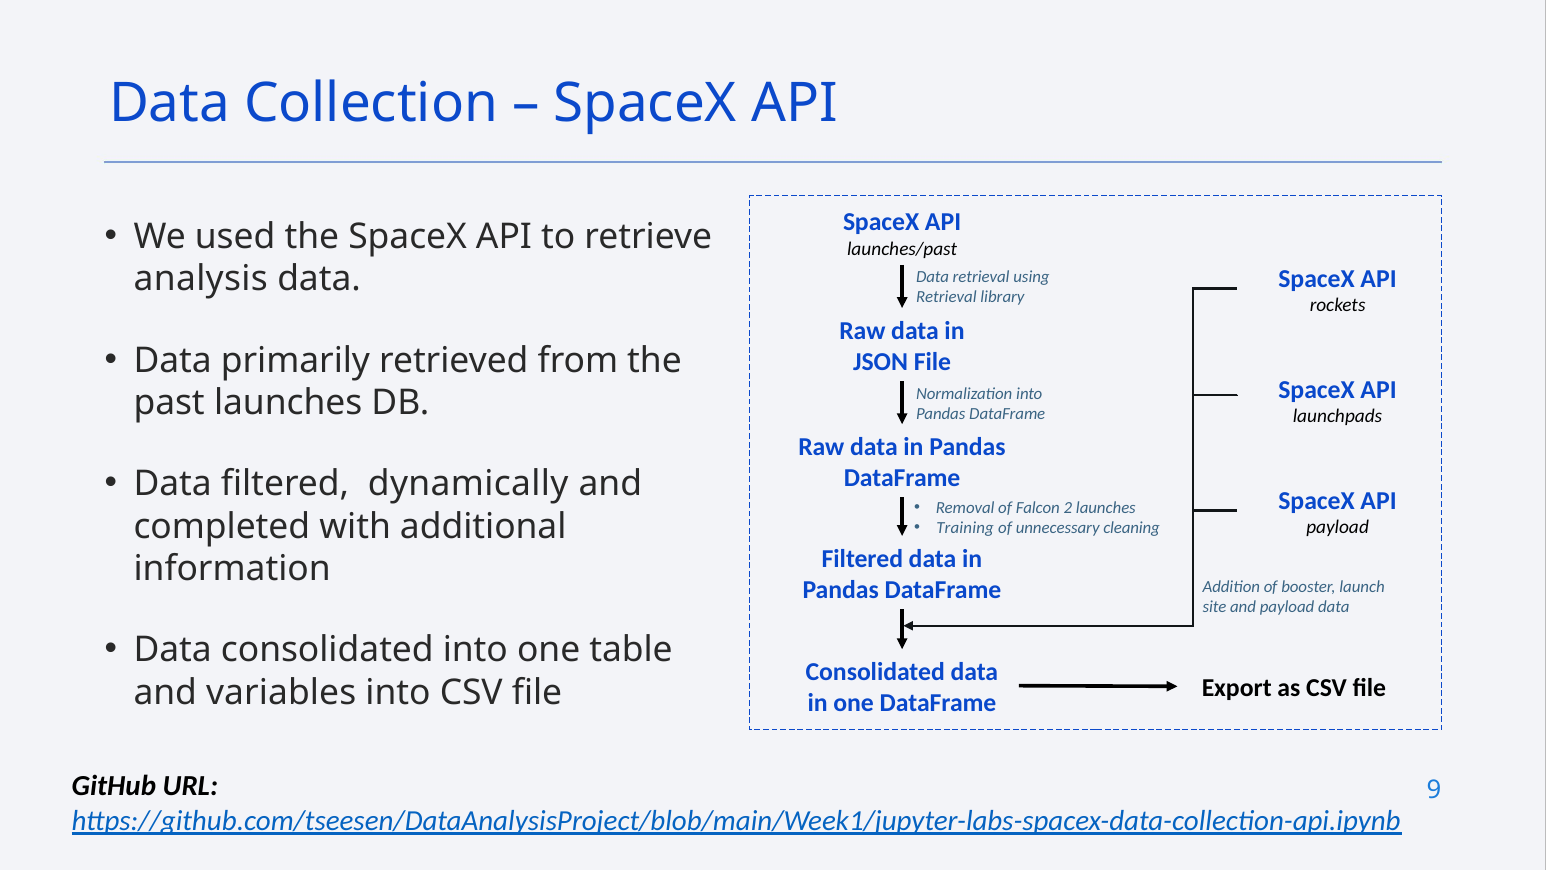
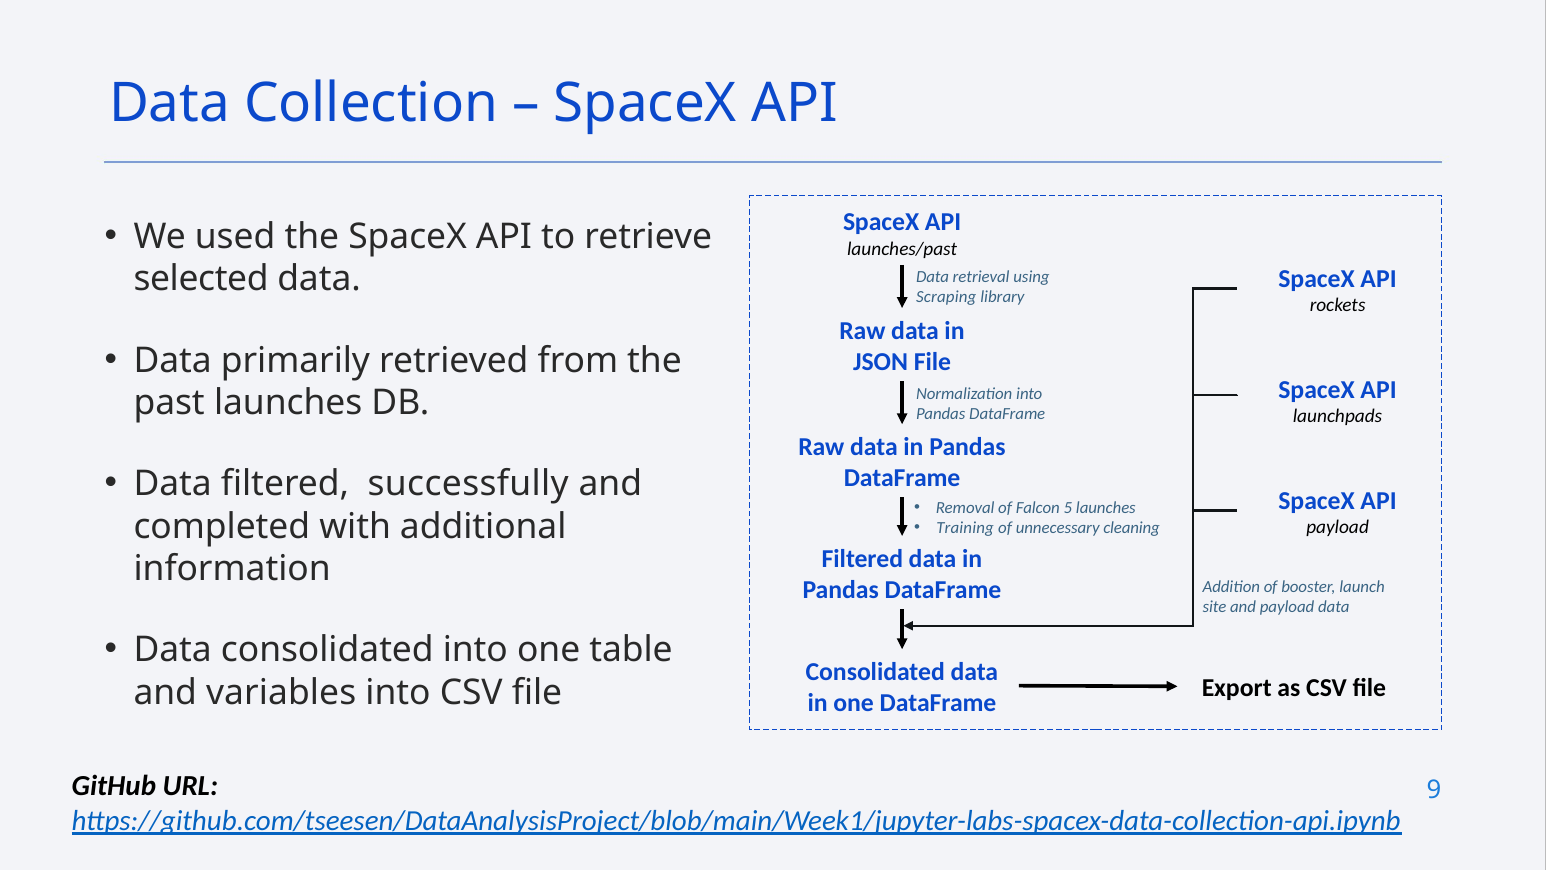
analysis: analysis -> selected
Retrieval at (946, 297): Retrieval -> Scraping
dynamically: dynamically -> successfully
2: 2 -> 5
